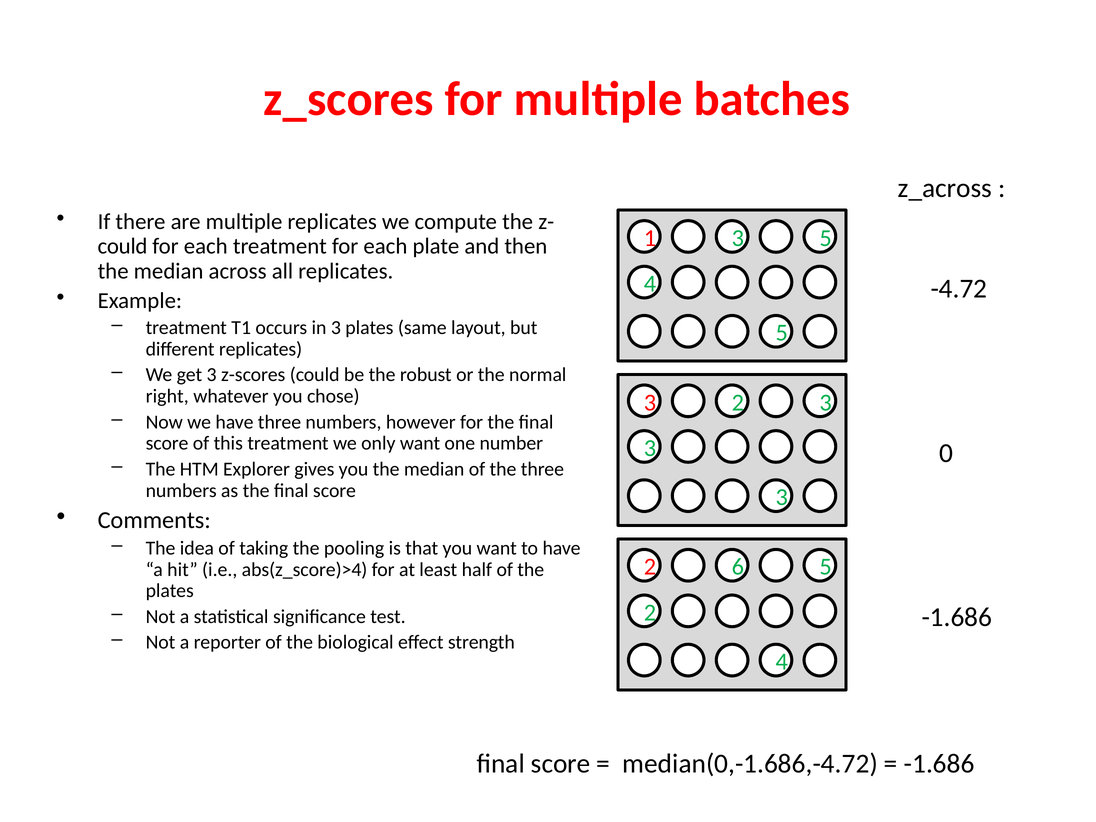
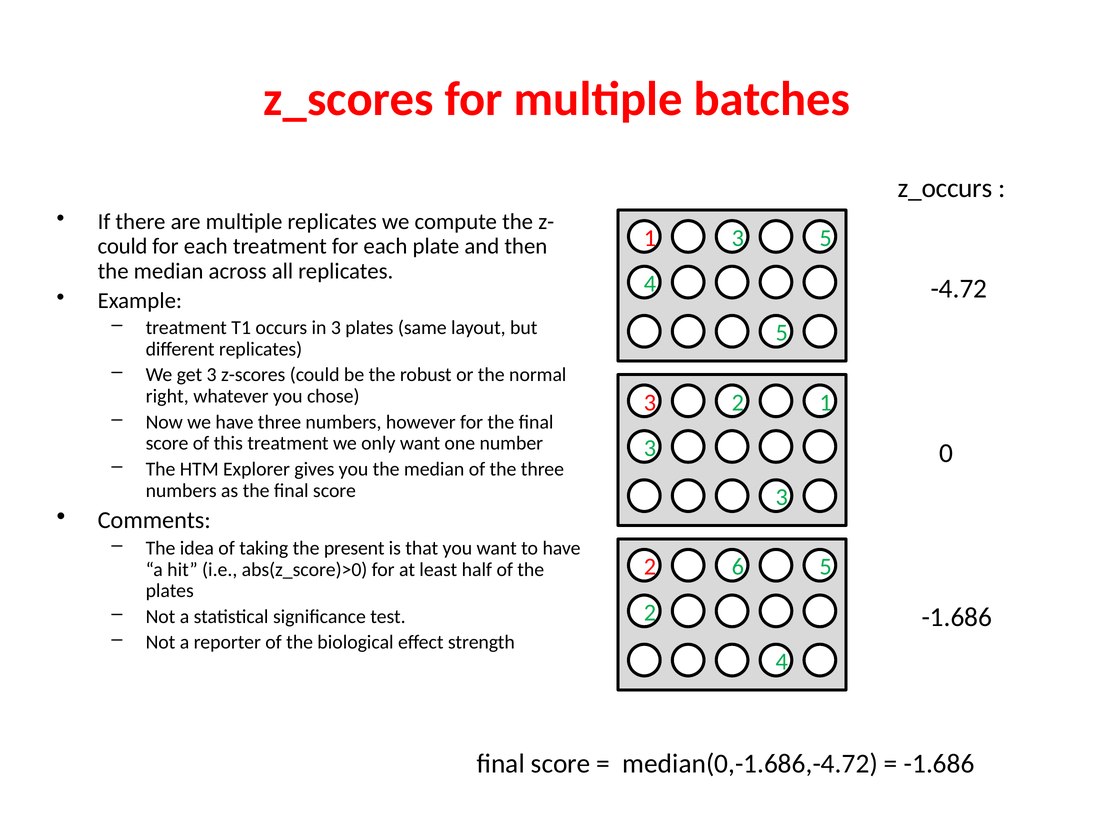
z_across: z_across -> z_occurs
2 3: 3 -> 1
pooling: pooling -> present
abs(z_score)>4: abs(z_score)>4 -> abs(z_score)>0
